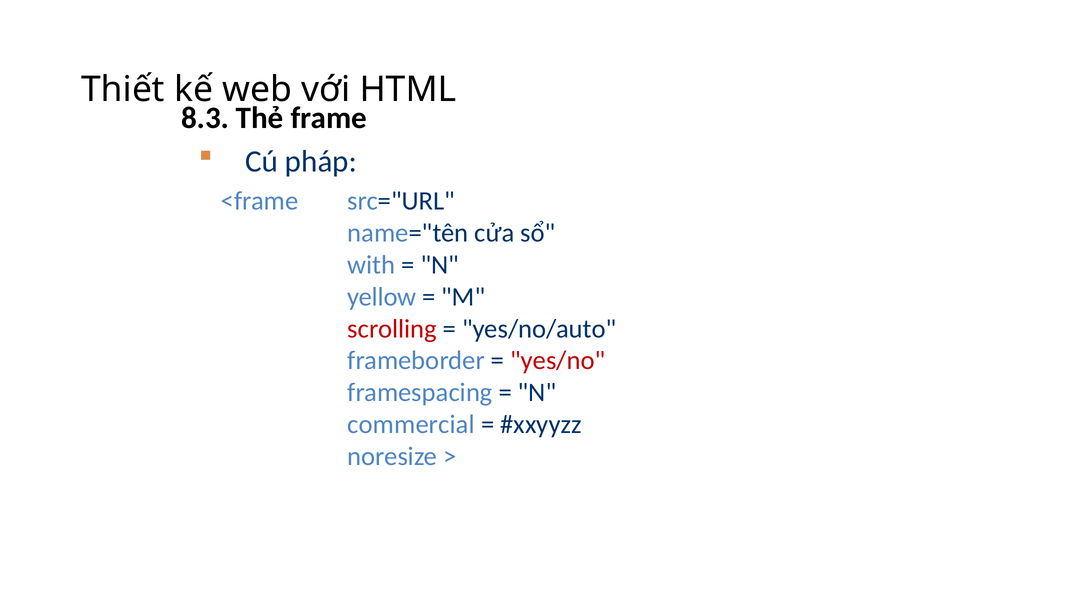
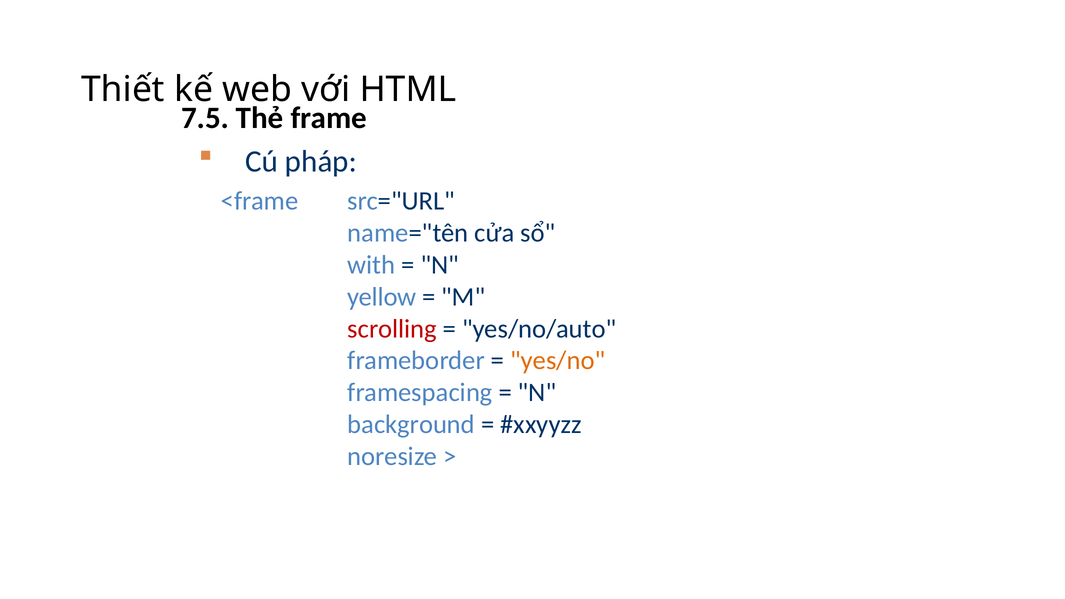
8.3: 8.3 -> 7.5
yes/no colour: red -> orange
commercial: commercial -> background
